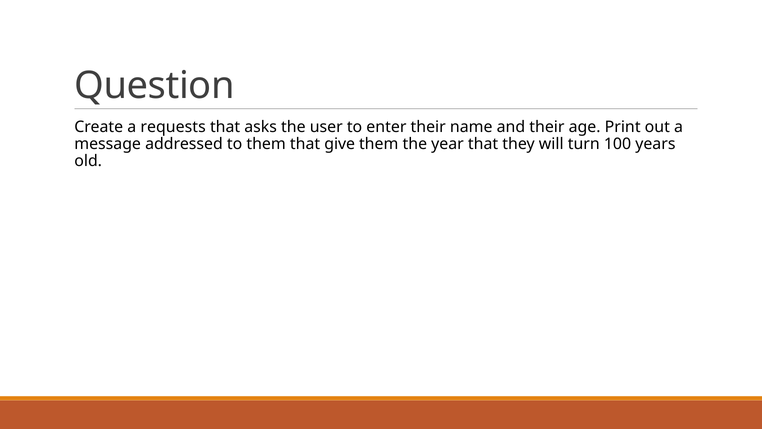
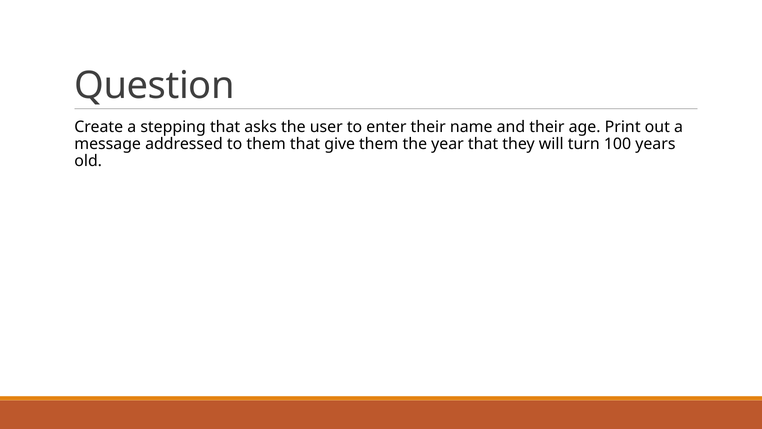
requests: requests -> stepping
